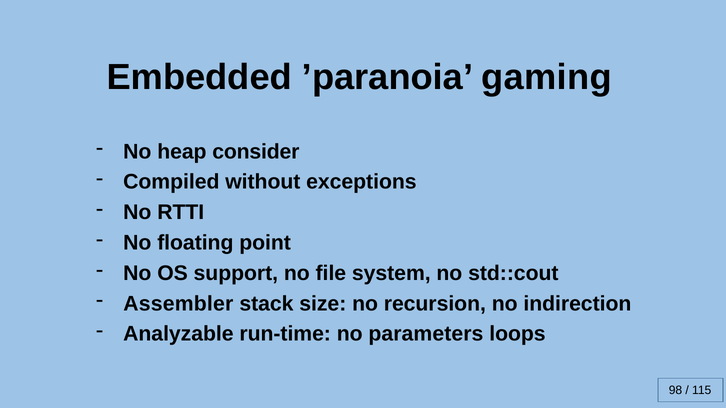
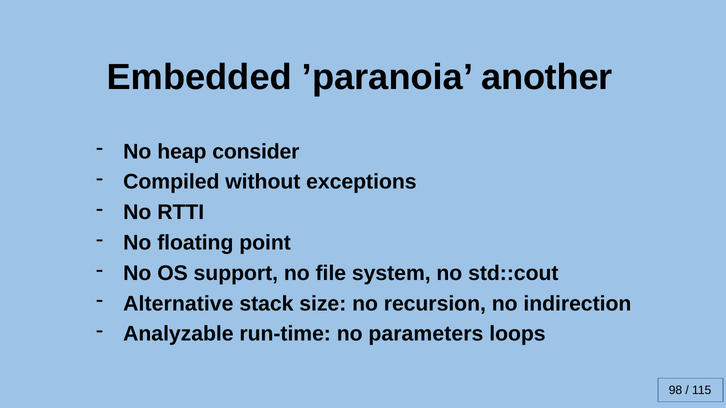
gaming: gaming -> another
Assembler: Assembler -> Alternative
